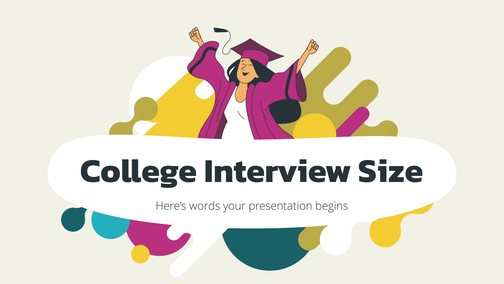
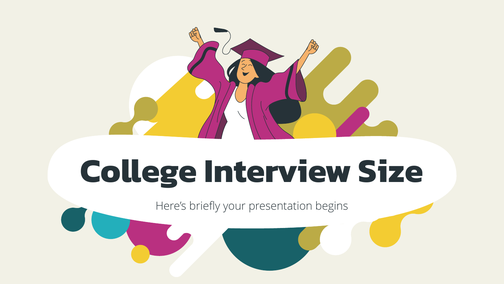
words: words -> briefly
